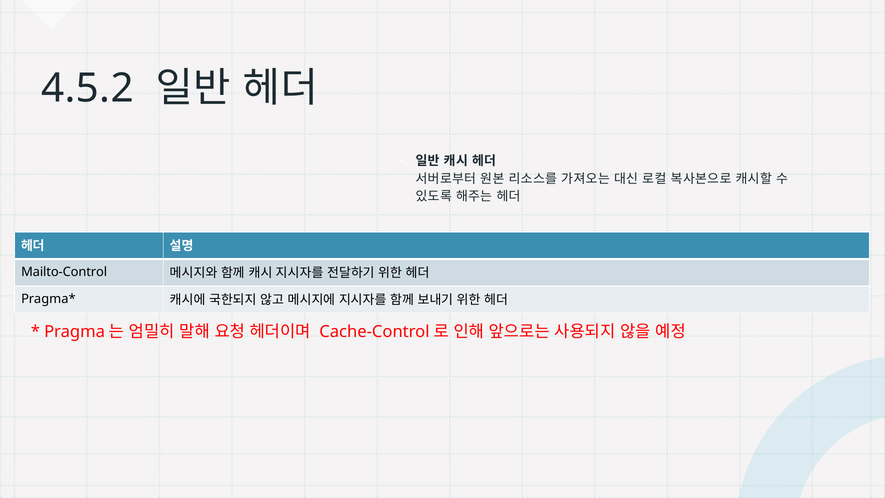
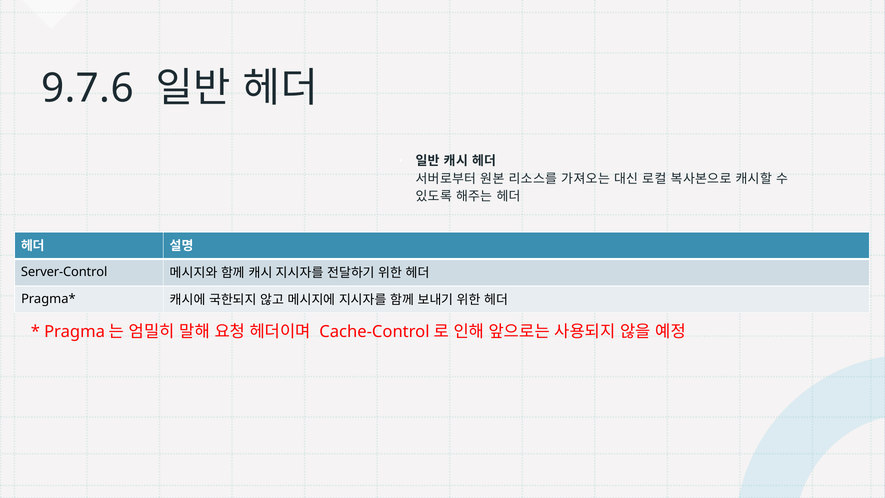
4.5.2: 4.5.2 -> 9.7.6
Mailto-Control: Mailto-Control -> Server-Control
